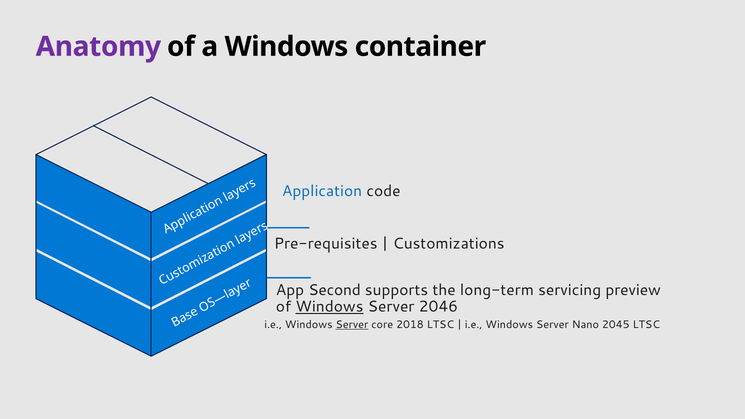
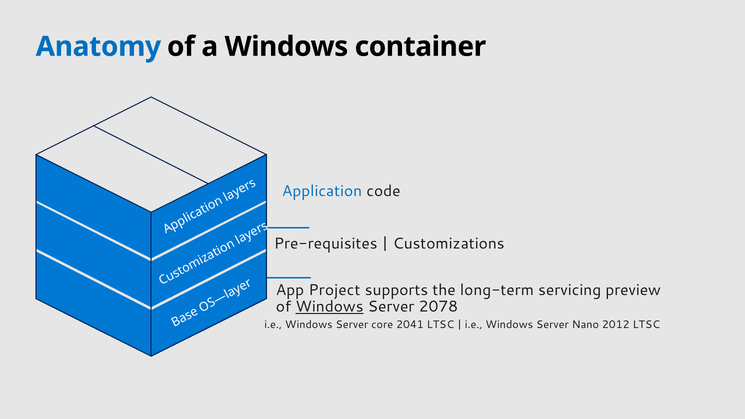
Anatomy colour: purple -> blue
Second: Second -> Project
2046: 2046 -> 2078
Server at (352, 325) underline: present -> none
2018: 2018 -> 2041
2045: 2045 -> 2012
